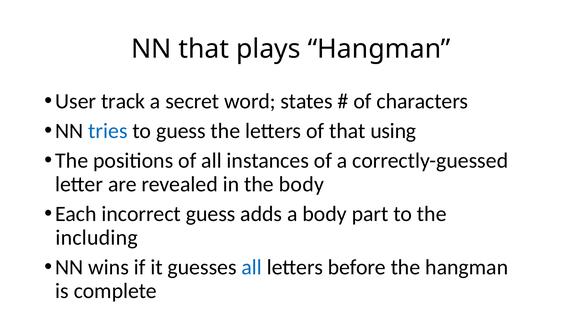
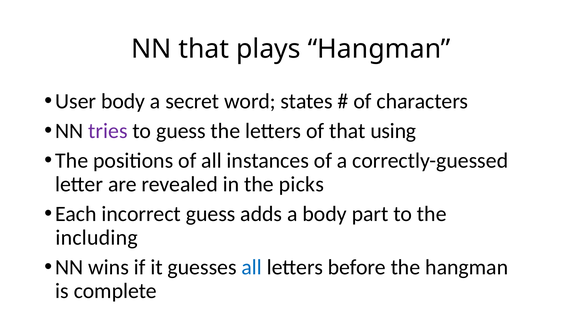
User track: track -> body
tries colour: blue -> purple
the body: body -> picks
